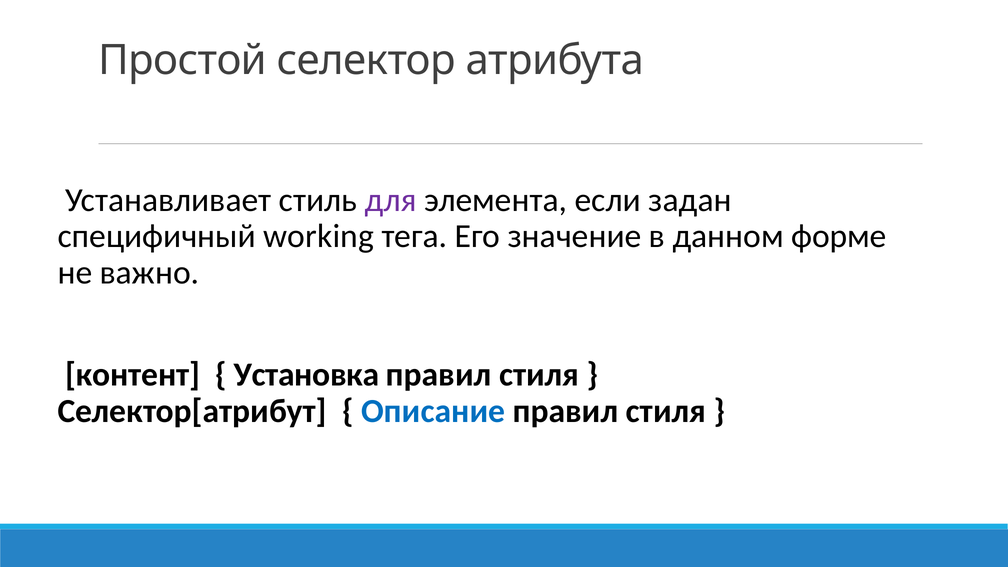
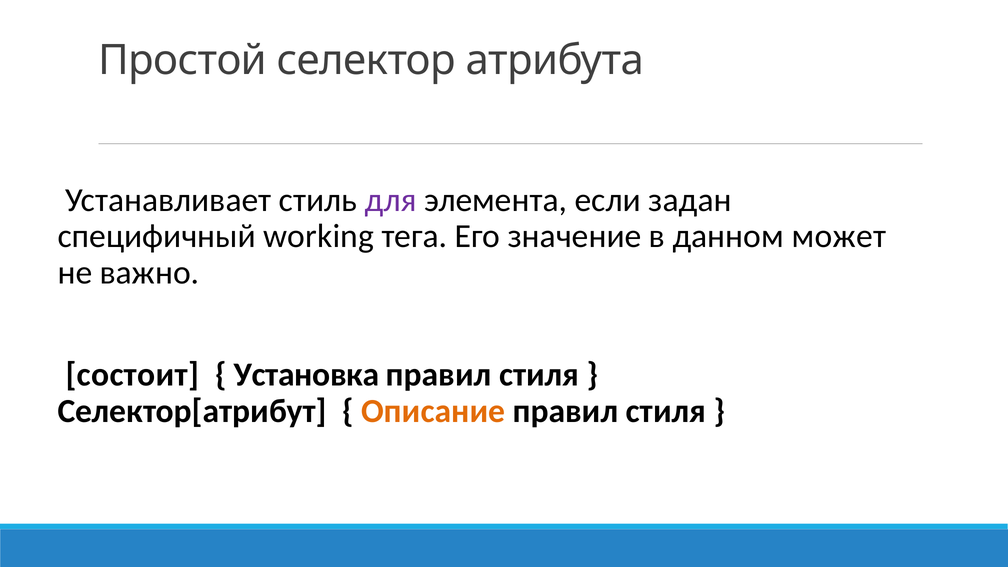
форме: форме -> может
контент: контент -> состоит
Описание colour: blue -> orange
